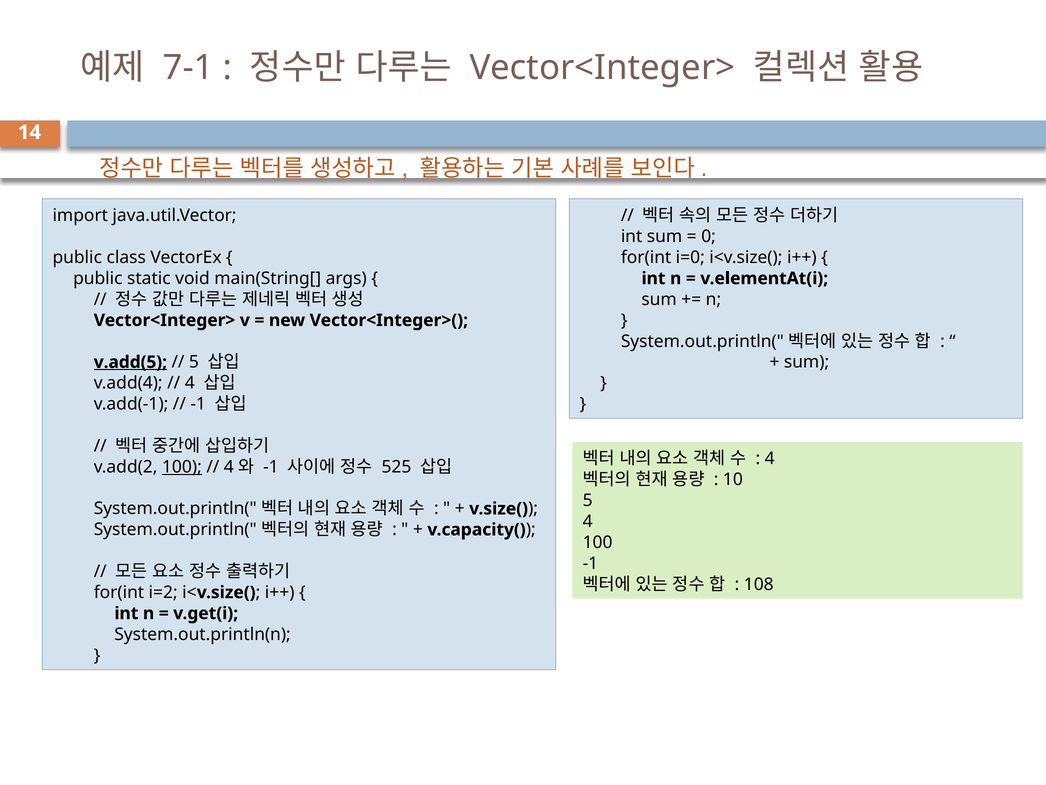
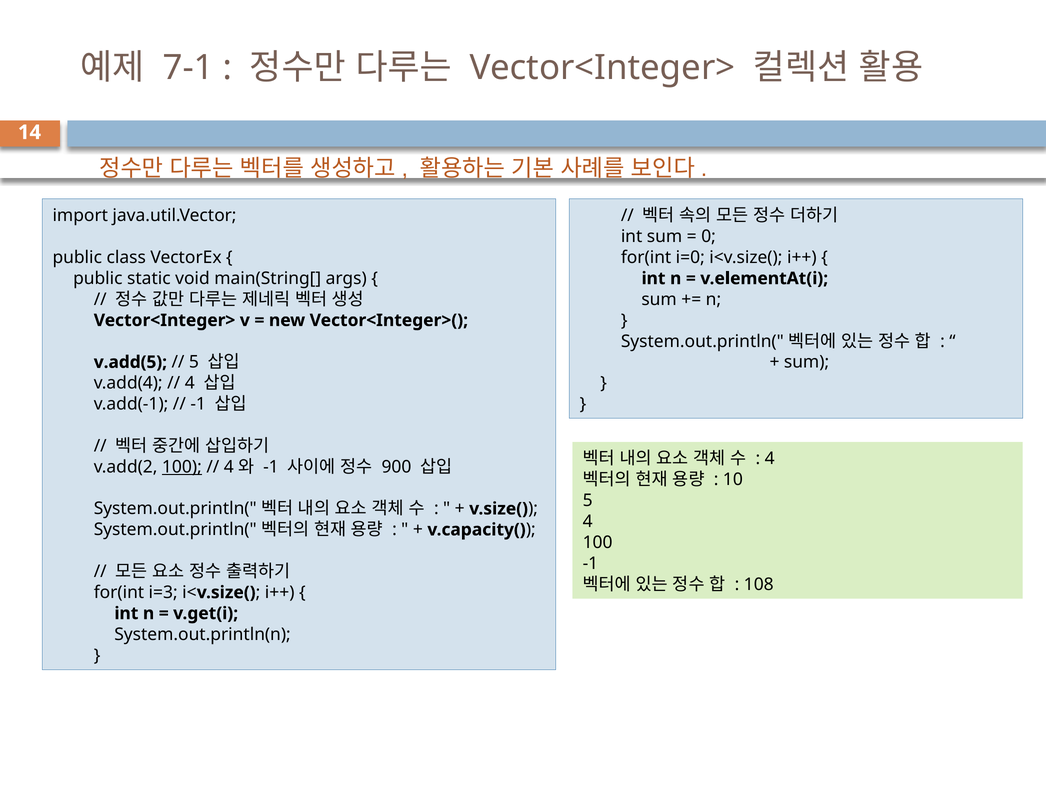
v.add(5 underline: present -> none
525: 525 -> 900
i=2: i=2 -> i=3
